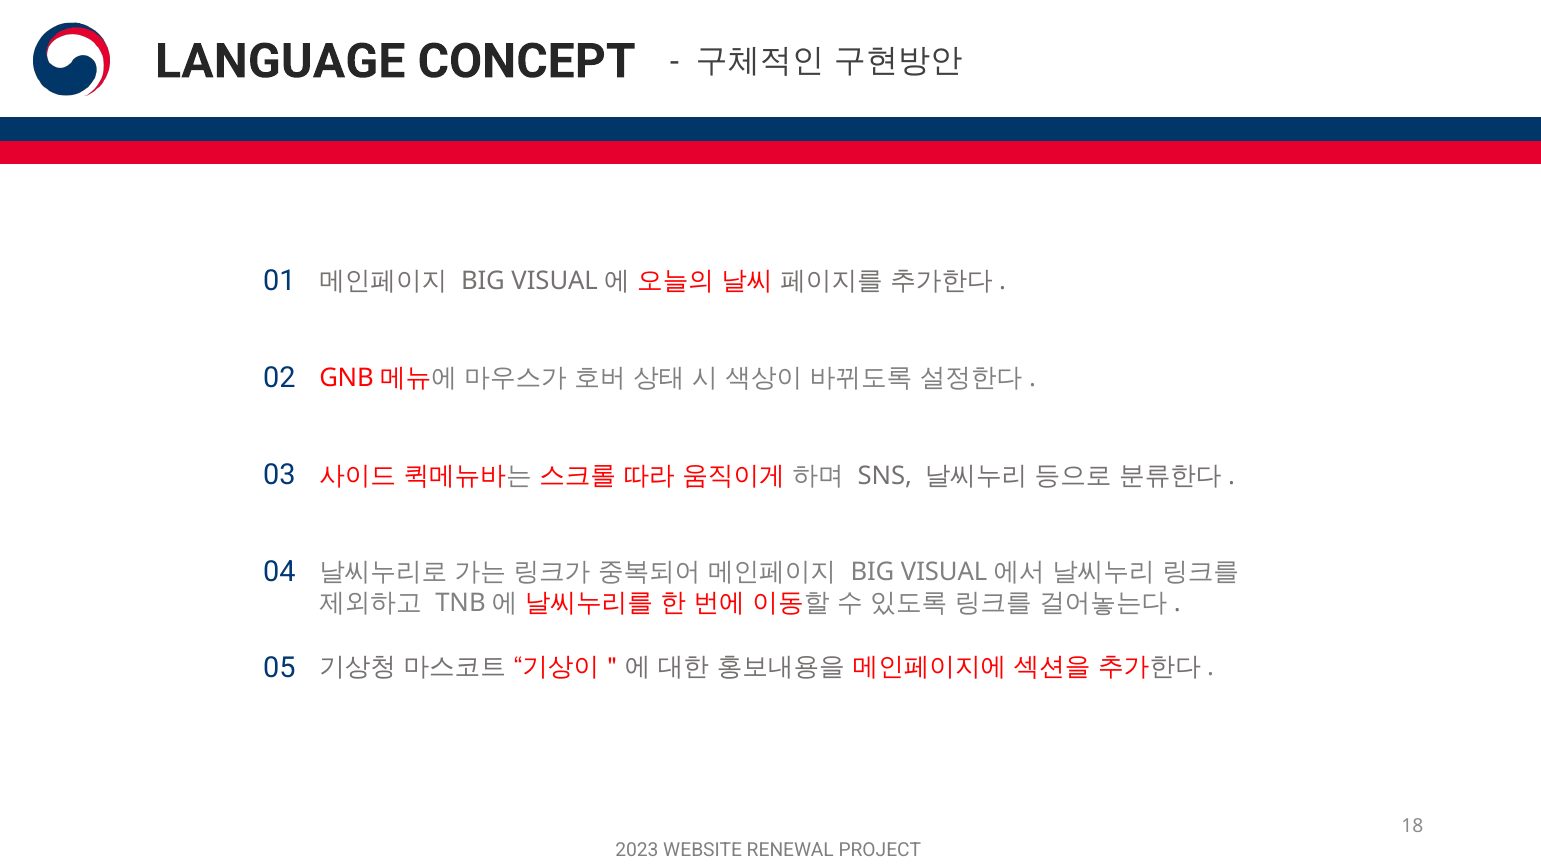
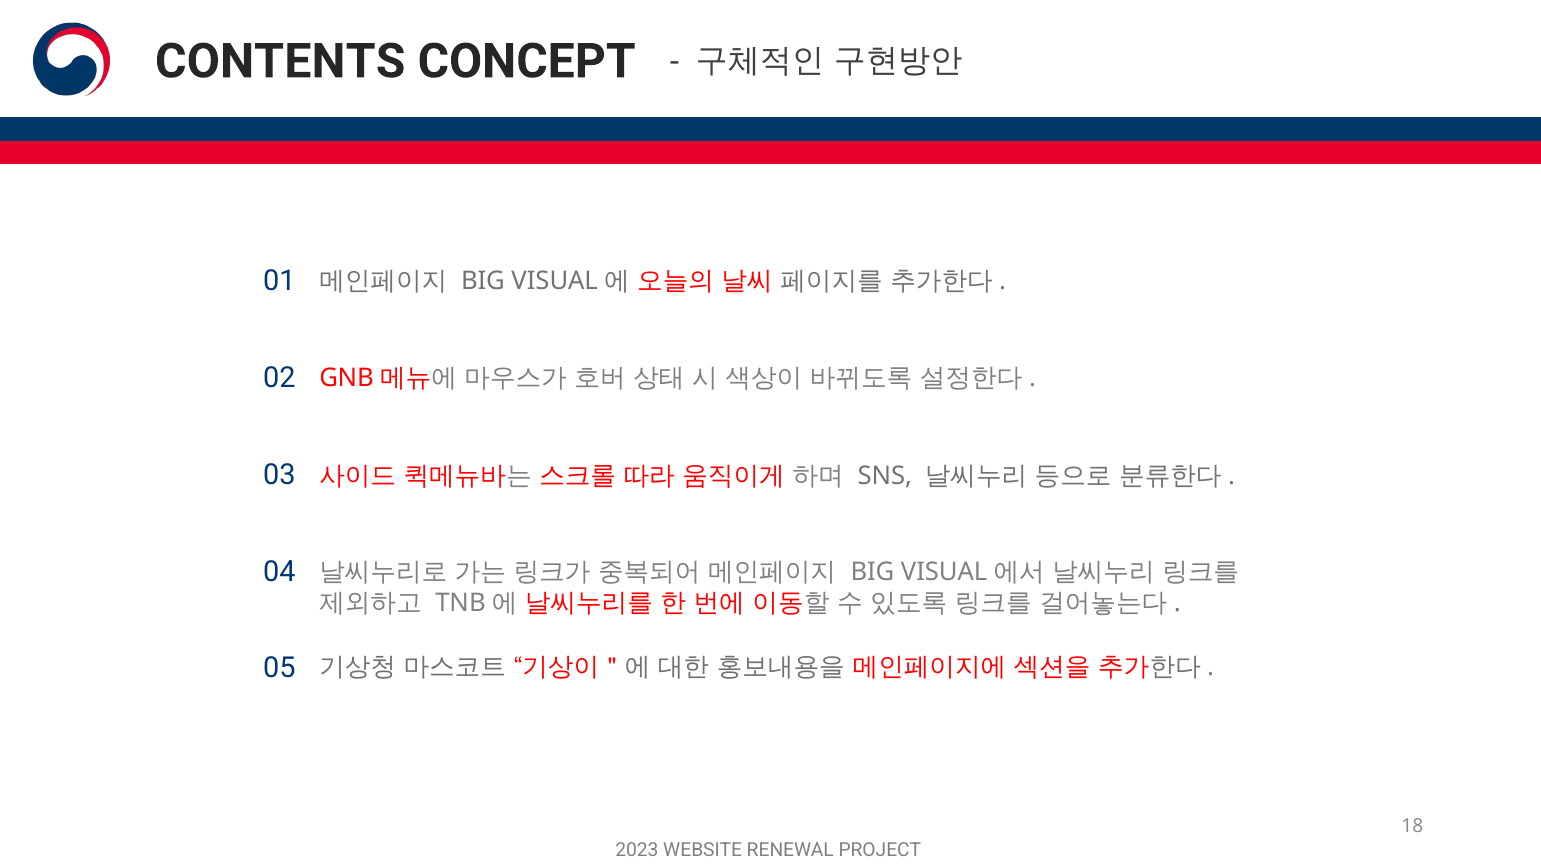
LANGUAGE: LANGUAGE -> CONTENTS
